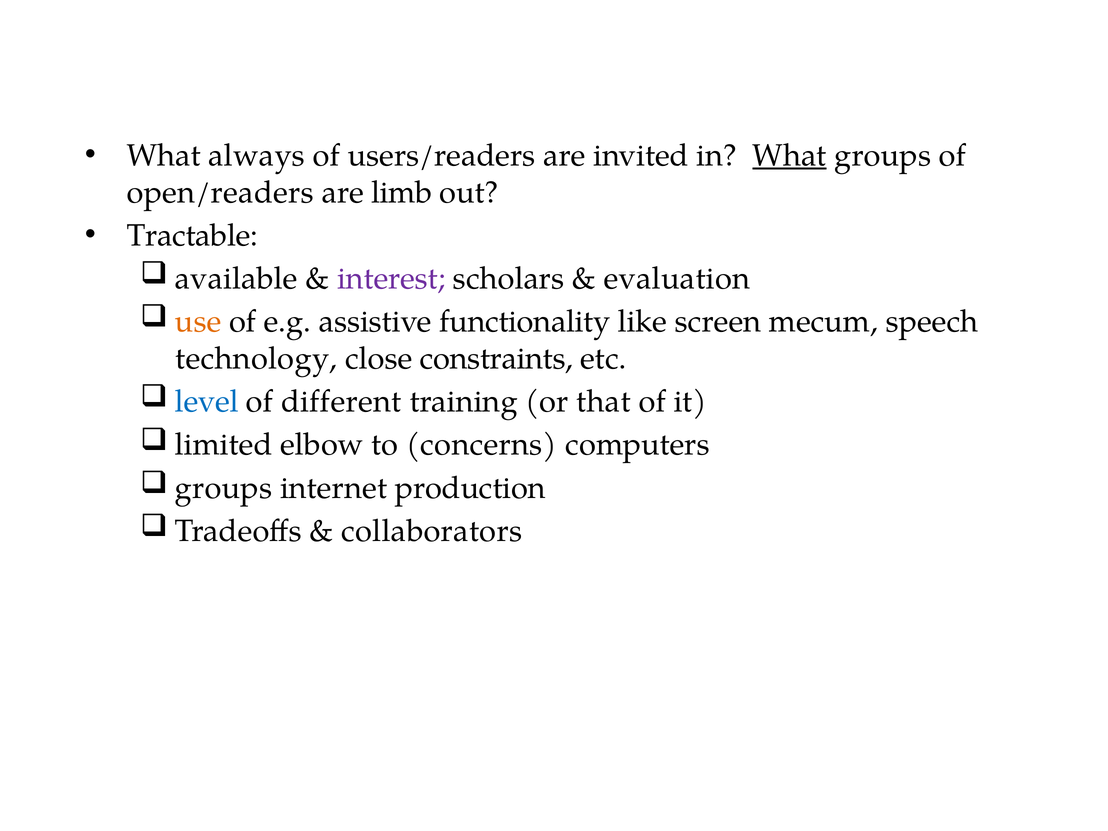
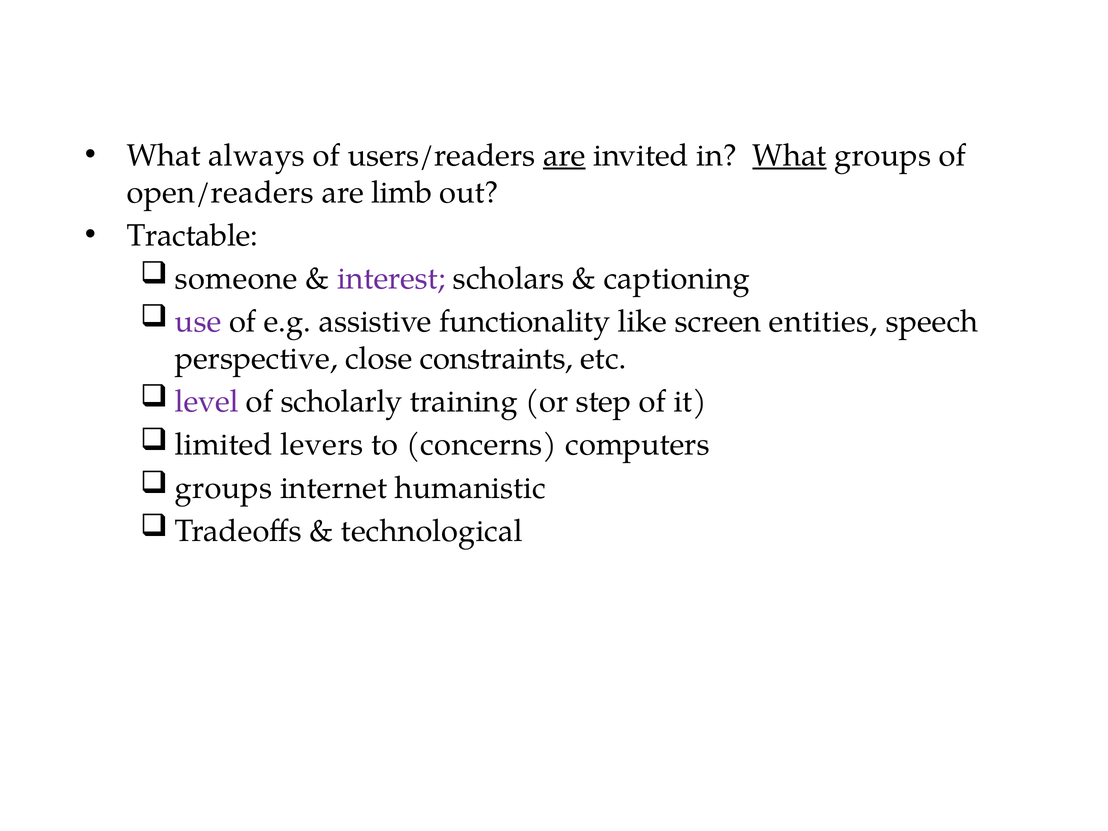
are at (564, 155) underline: none -> present
available: available -> someone
evaluation: evaluation -> captioning
use colour: orange -> purple
mecum: mecum -> entities
technology: technology -> perspective
level colour: blue -> purple
different: different -> scholarly
that: that -> step
elbow: elbow -> levers
production: production -> humanistic
collaborators: collaborators -> technological
